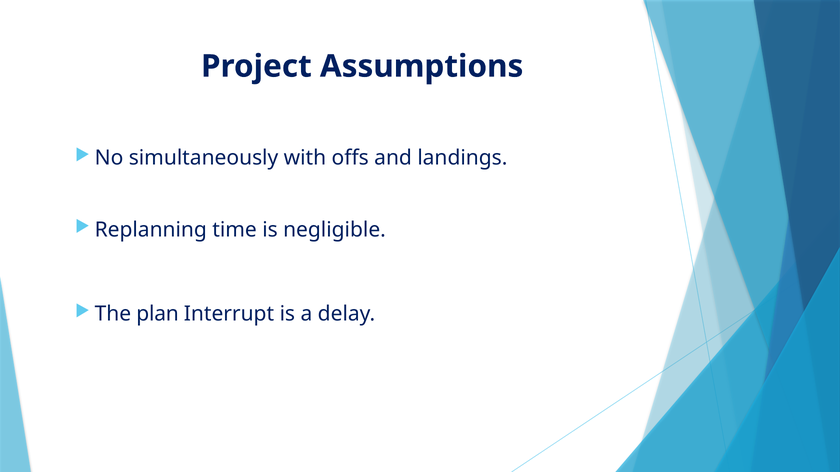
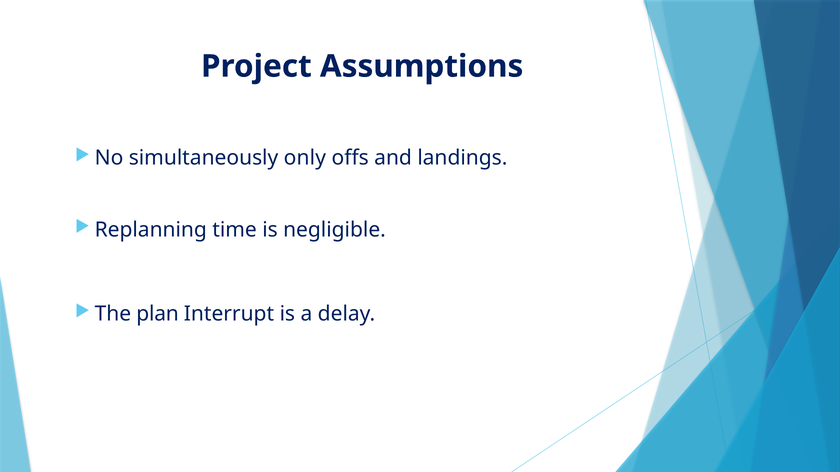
with: with -> only
